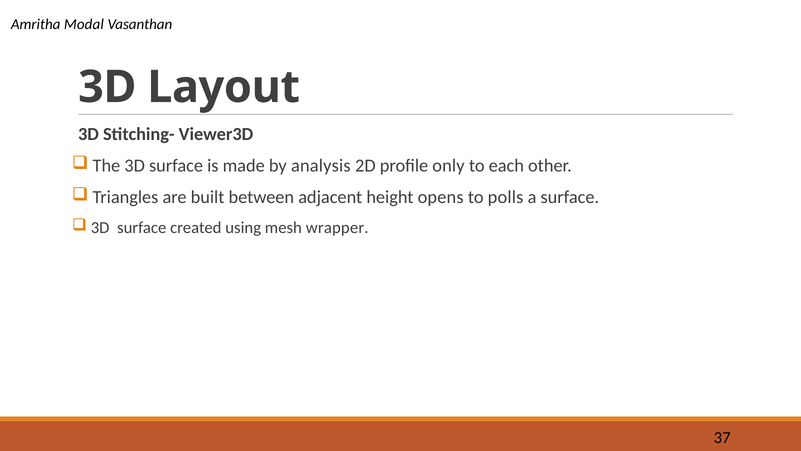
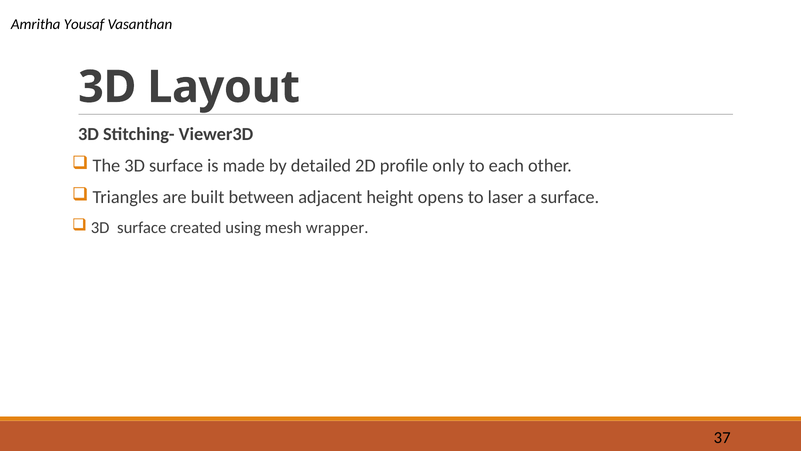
Modal: Modal -> Yousaf
analysis: analysis -> detailed
polls: polls -> laser
